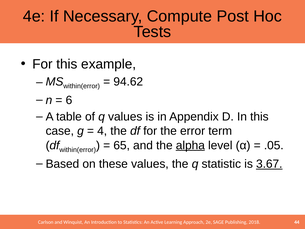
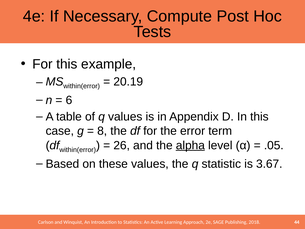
94.62: 94.62 -> 20.19
4: 4 -> 8
65: 65 -> 26
3.67 underline: present -> none
